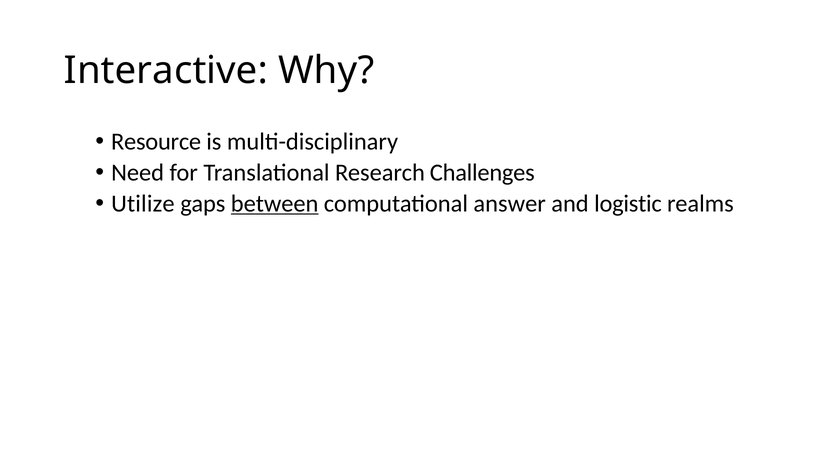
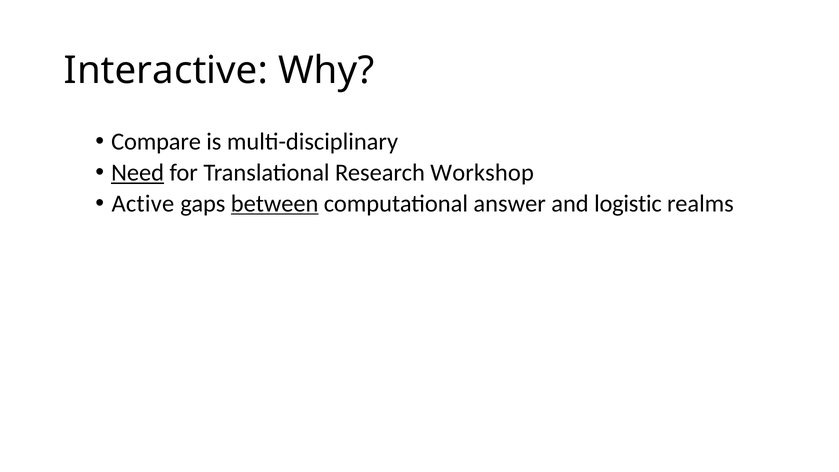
Resource: Resource -> Compare
Need underline: none -> present
Challenges: Challenges -> Workshop
Utilize: Utilize -> Active
